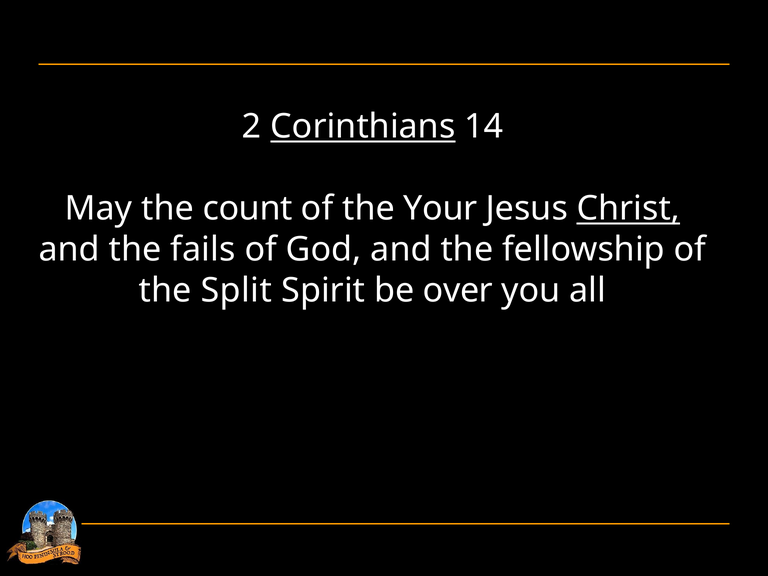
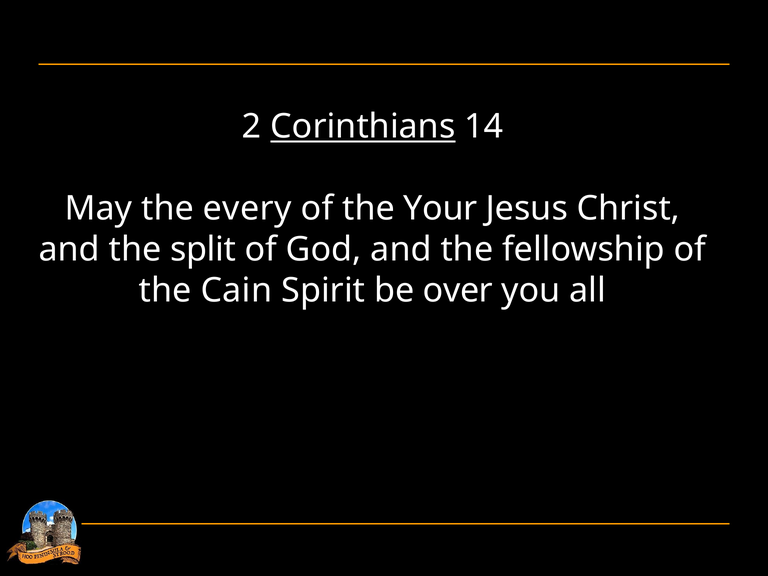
count: count -> every
Christ underline: present -> none
fails: fails -> split
Split: Split -> Cain
